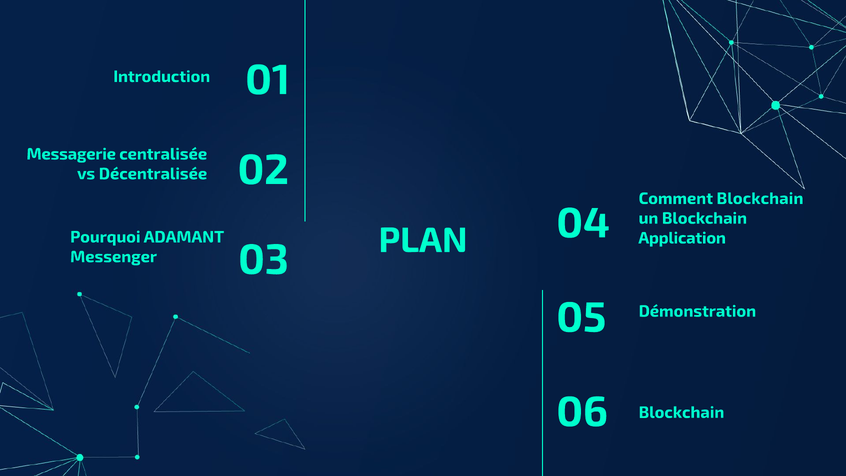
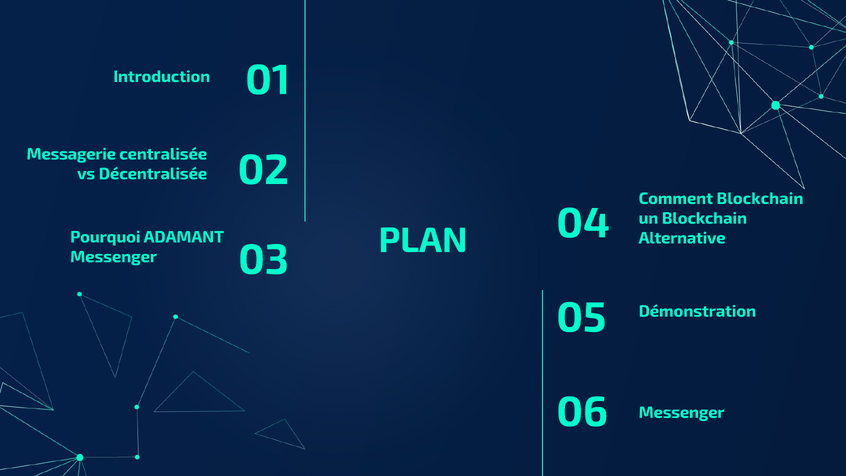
Application: Application -> Alternative
Blockchain at (681, 412): Blockchain -> Messenger
